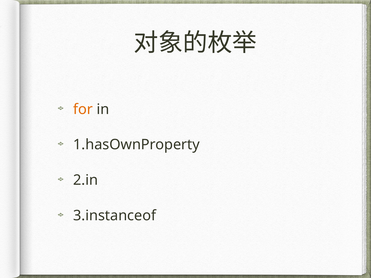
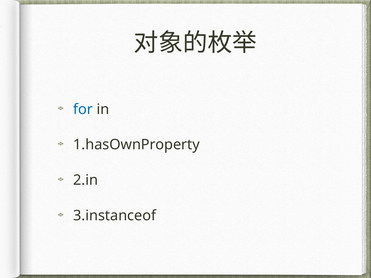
for colour: orange -> blue
